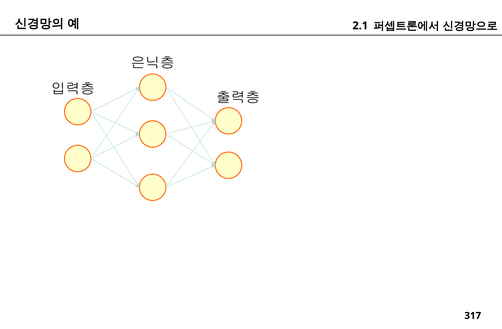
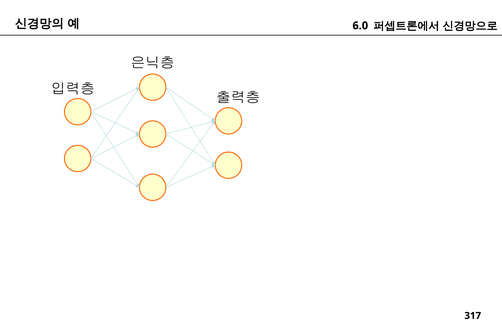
2.1: 2.1 -> 6.0
